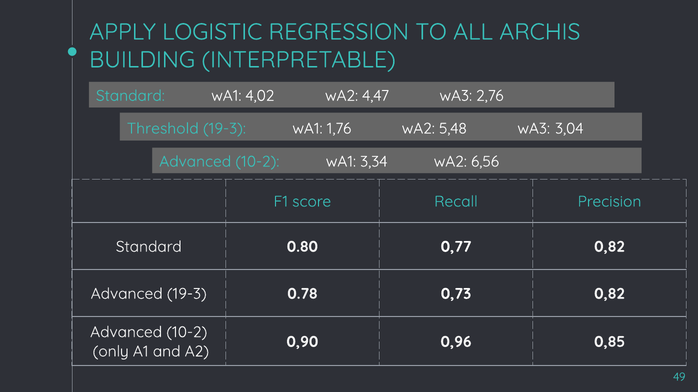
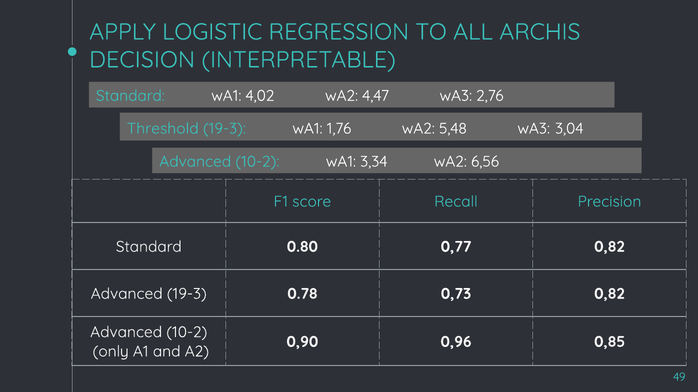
BUILDING: BUILDING -> DECISION
